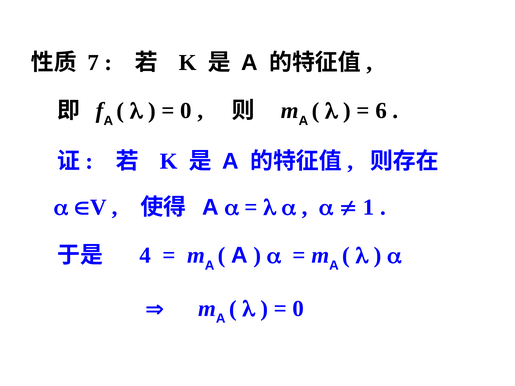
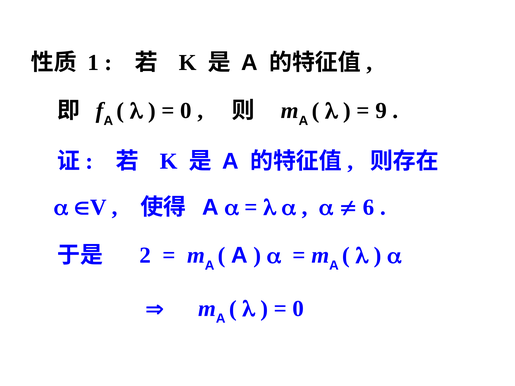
7: 7 -> 1
6: 6 -> 9
1: 1 -> 6
4: 4 -> 2
